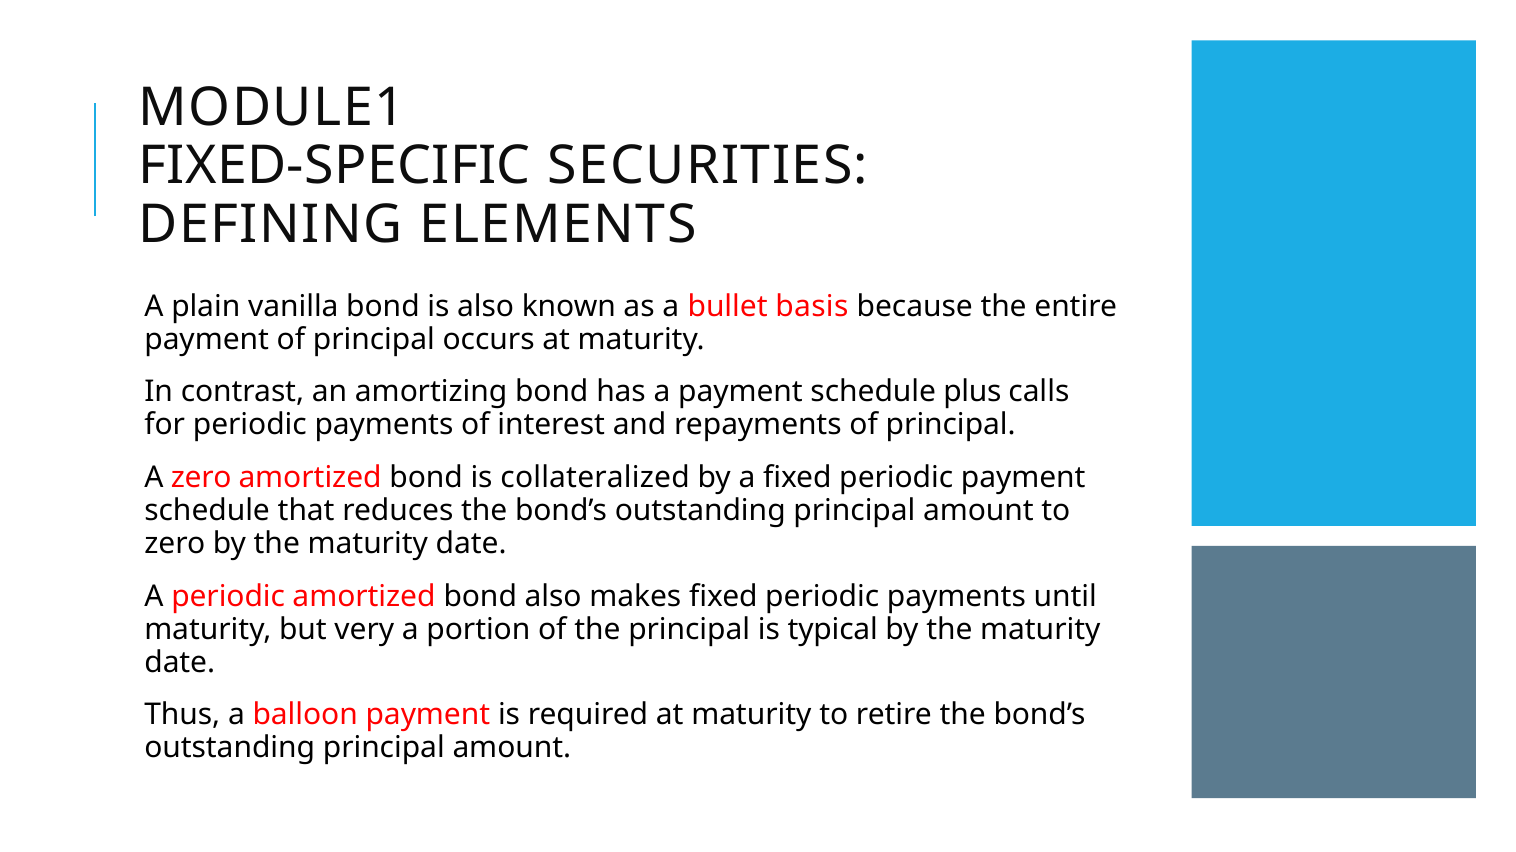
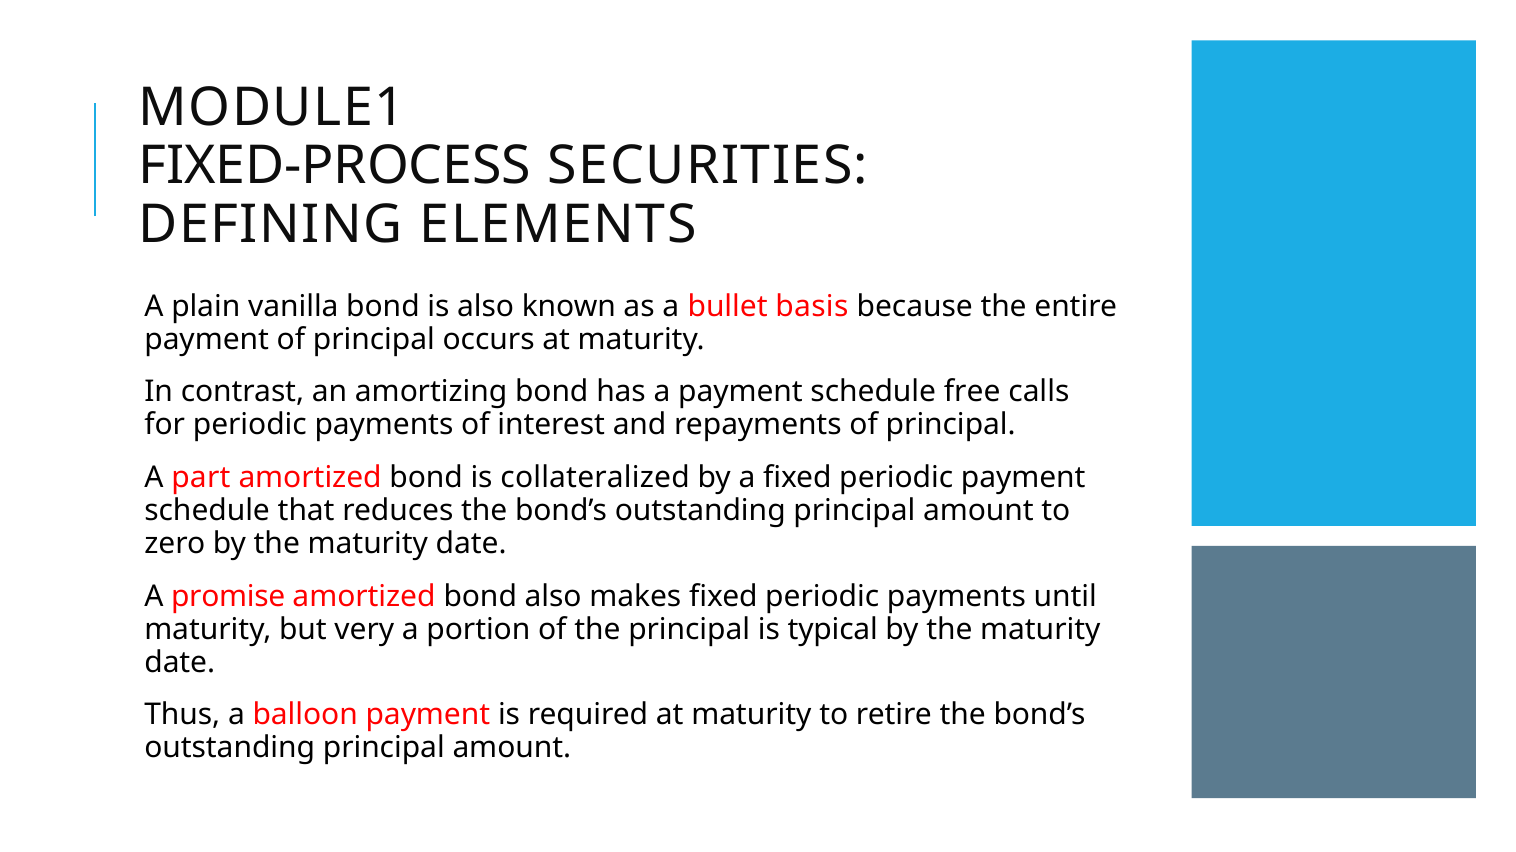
FIXED-SPECIFIC: FIXED-SPECIFIC -> FIXED-PROCESS
plus: plus -> free
A zero: zero -> part
A periodic: periodic -> promise
